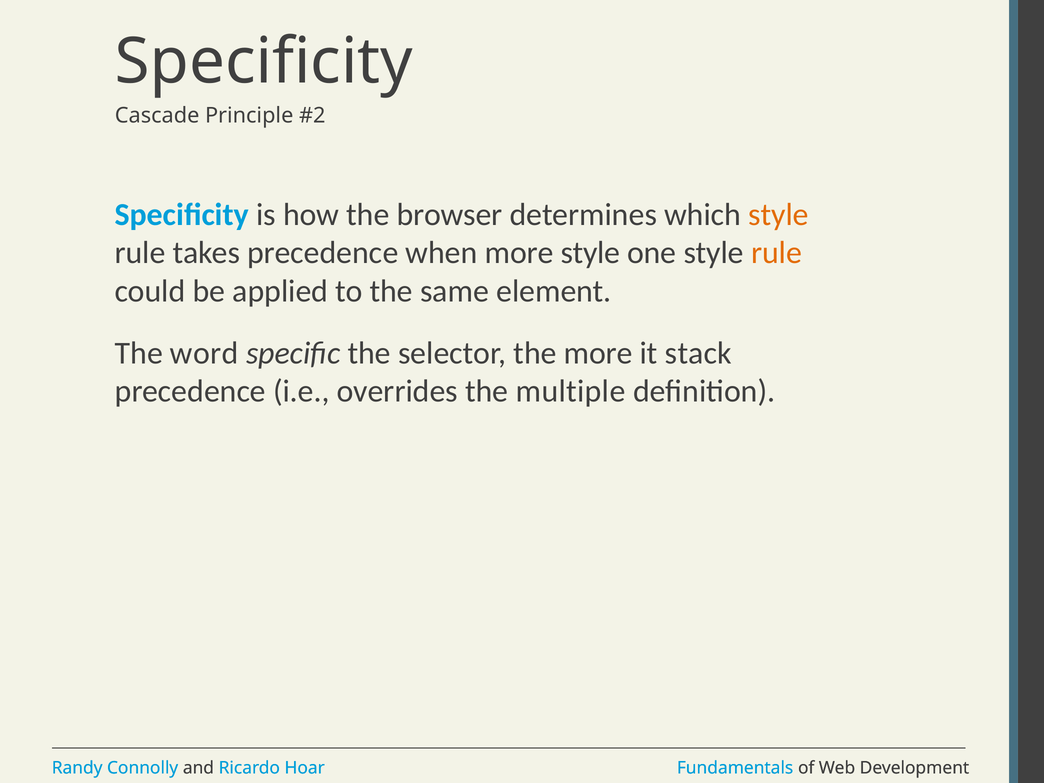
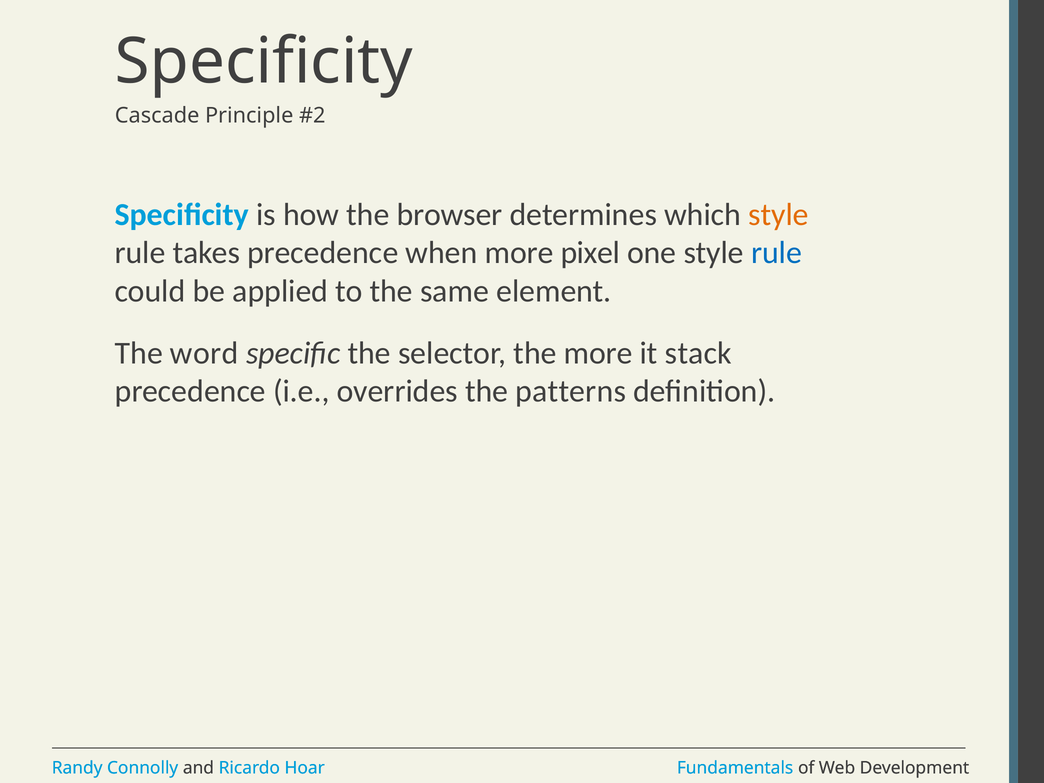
more style: style -> pixel
rule at (777, 253) colour: orange -> blue
multiple: multiple -> patterns
